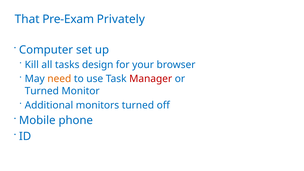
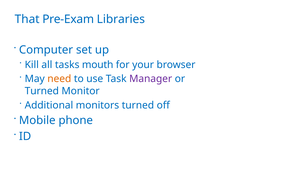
Privately: Privately -> Libraries
design: design -> mouth
Manager colour: red -> purple
